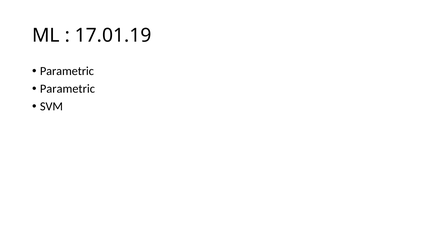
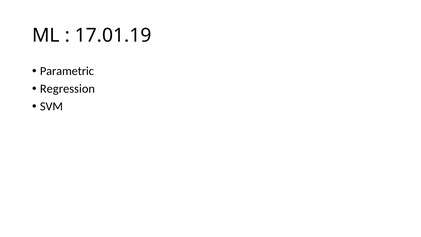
Parametric at (67, 89): Parametric -> Regression
